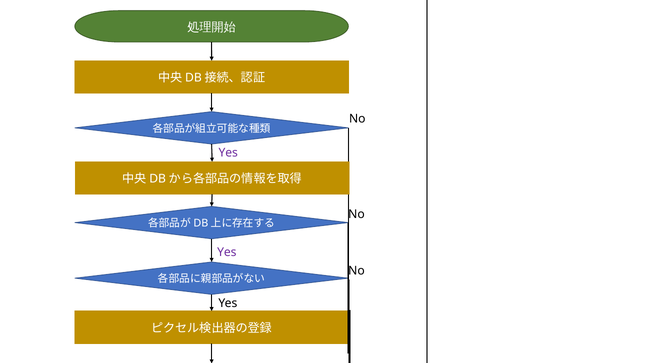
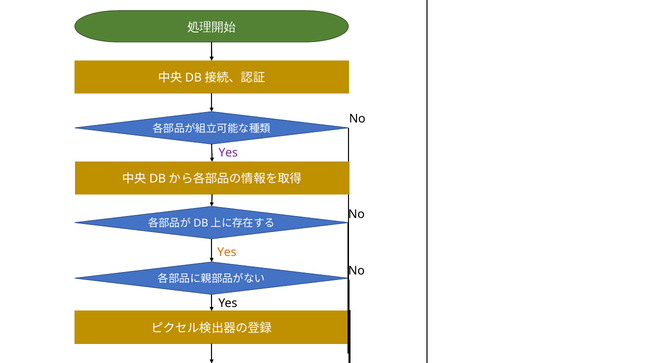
Yes at (227, 252) colour: purple -> orange
